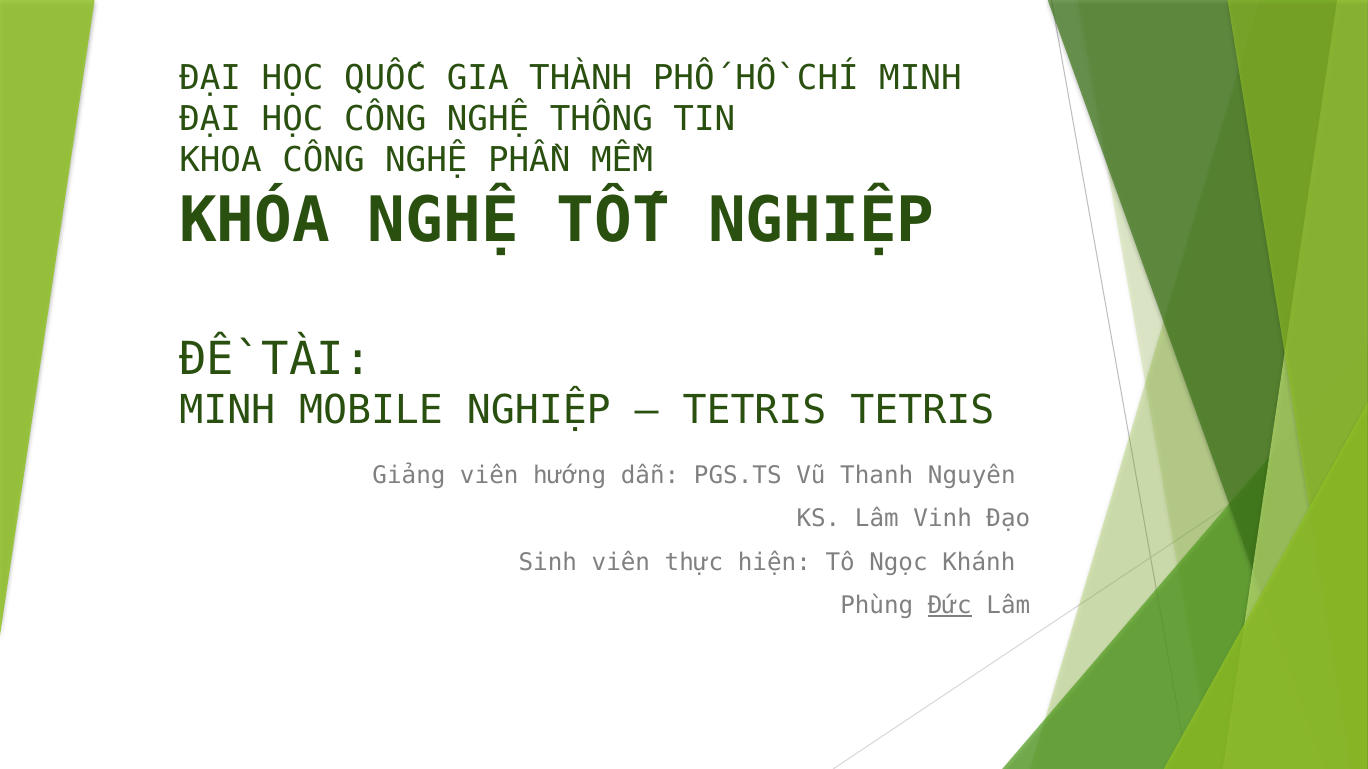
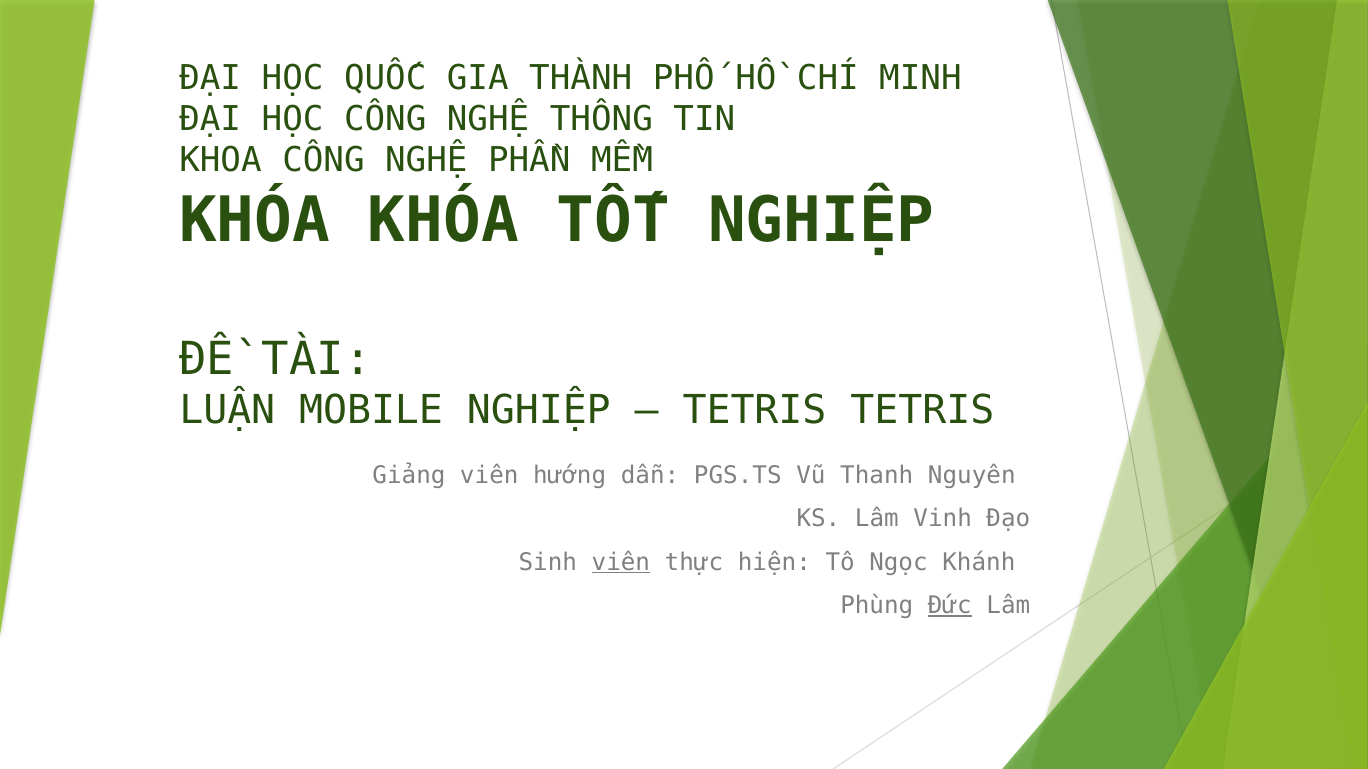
KHÓA NGHỆ: NGHỆ -> KHÓA
MINH at (227, 411): MINH -> LUẬN
viên at (621, 563) underline: none -> present
